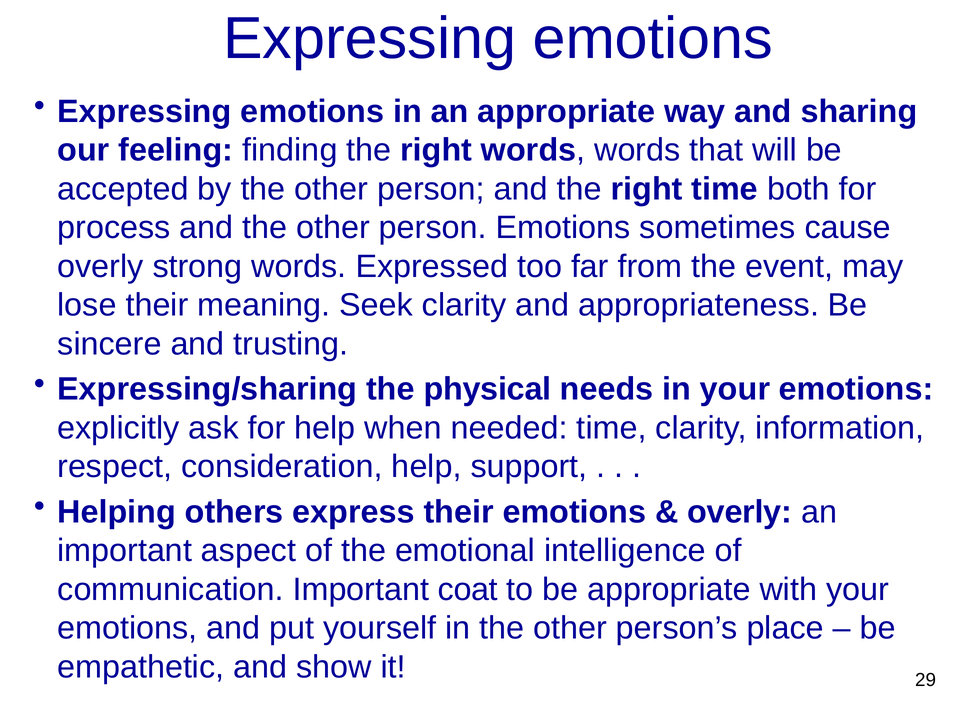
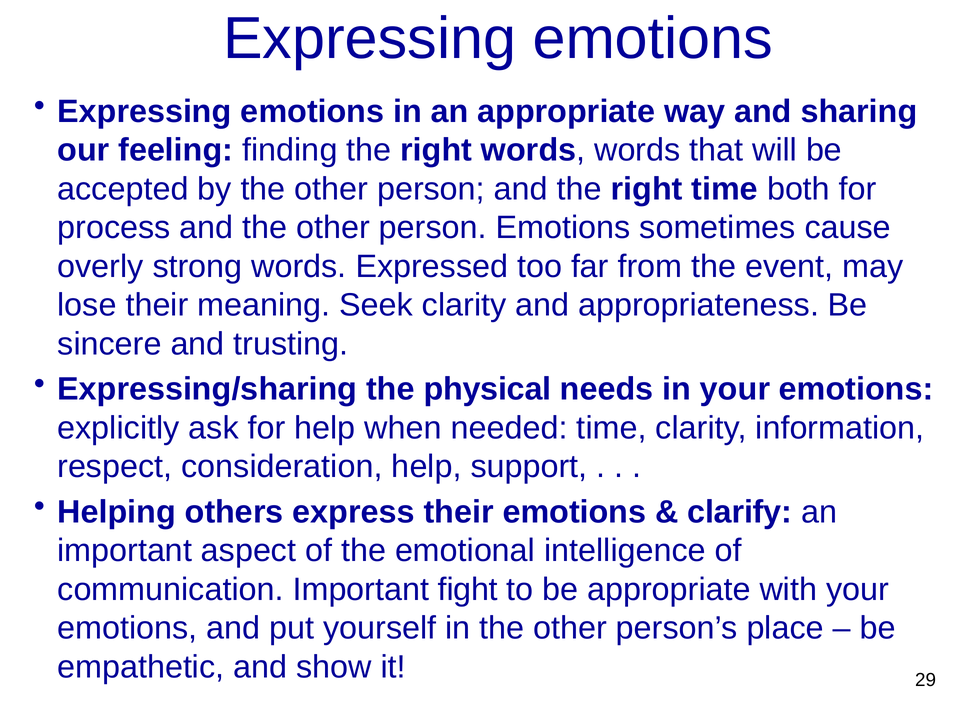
overly at (740, 512): overly -> clarify
coat: coat -> fight
